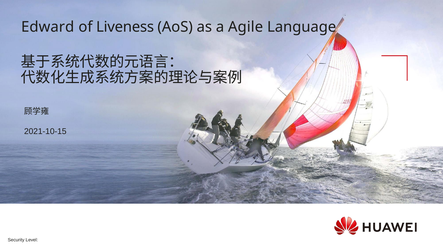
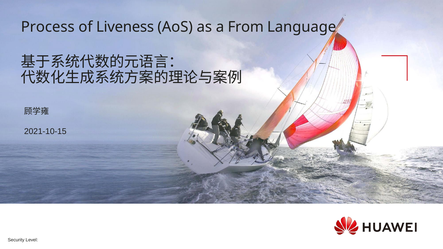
Edward: Edward -> Process
Agile: Agile -> From
